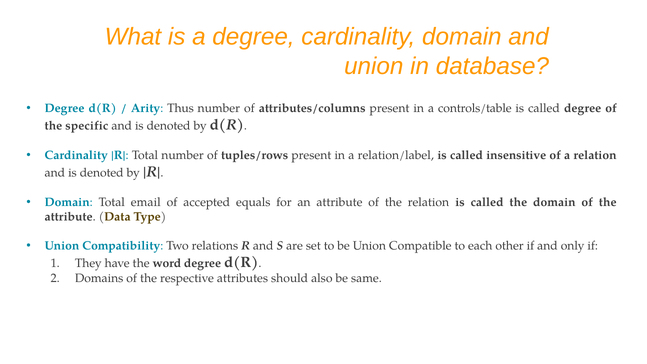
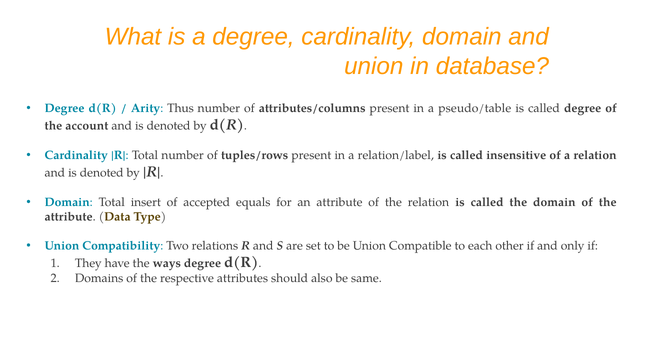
controls/table: controls/table -> pseudo/table
specific: specific -> account
email: email -> insert
word: word -> ways
